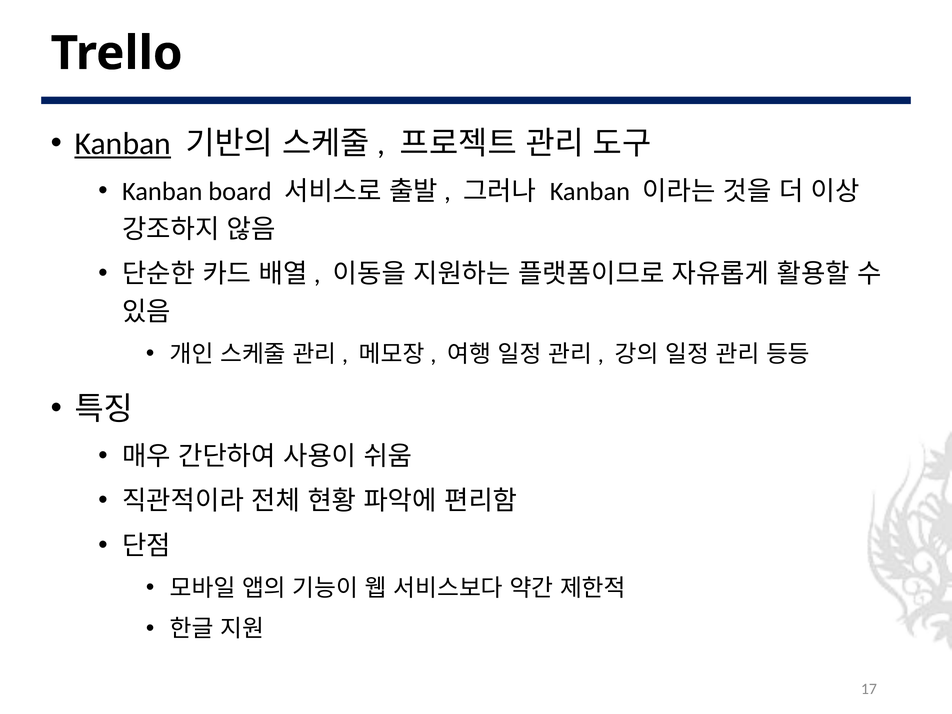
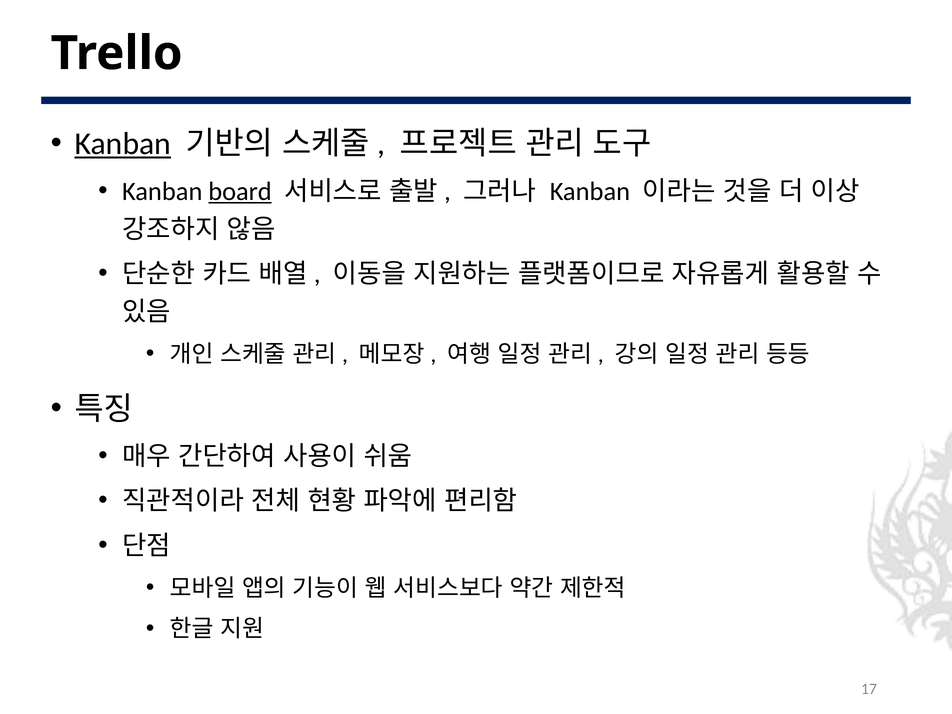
board underline: none -> present
